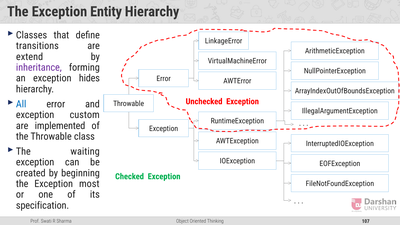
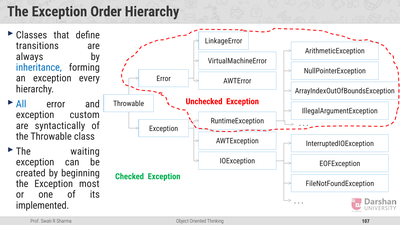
Entity: Entity -> Order
extend: extend -> always
inheritance colour: purple -> blue
hides: hides -> every
implemented: implemented -> syntactically
specification: specification -> implemented
